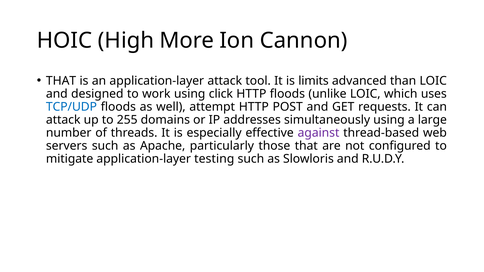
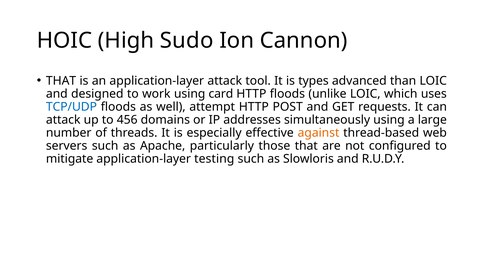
More: More -> Sudo
limits: limits -> types
click: click -> card
255: 255 -> 456
against colour: purple -> orange
